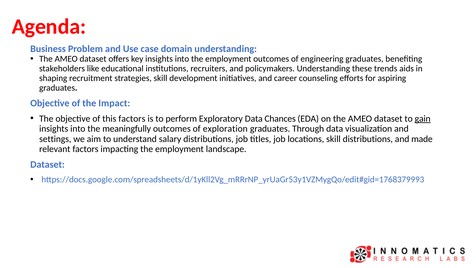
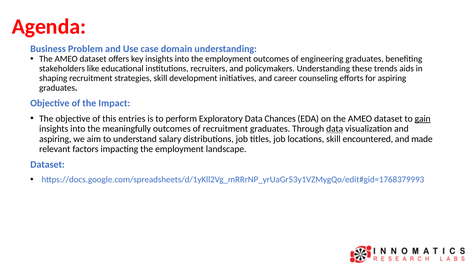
this factors: factors -> entries
of exploration: exploration -> recruitment
data at (335, 129) underline: none -> present
settings at (55, 139): settings -> aspiring
skill distributions: distributions -> encountered
